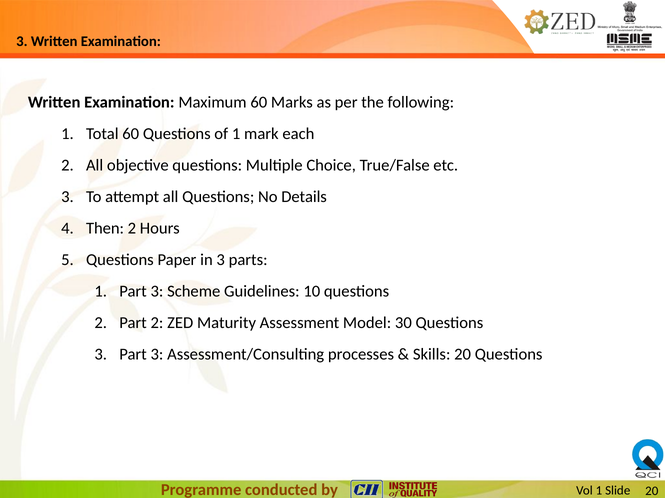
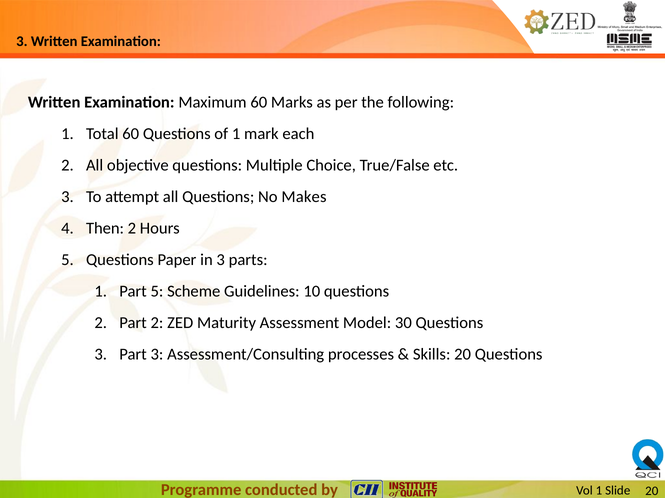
Details: Details -> Makes
1 Part 3: 3 -> 5
